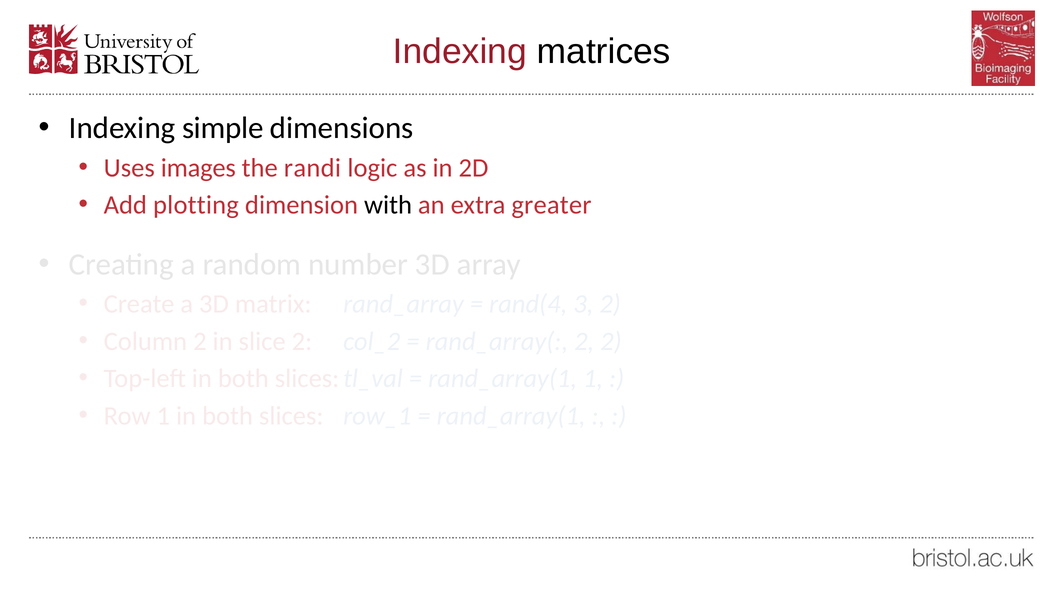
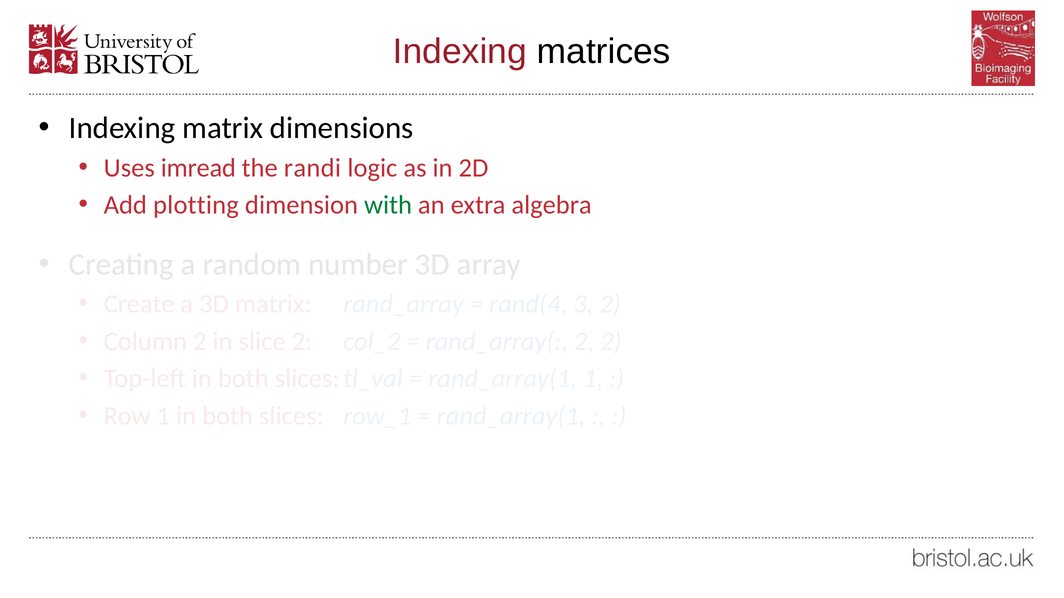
Indexing simple: simple -> matrix
images: images -> imread
with colour: black -> green
greater: greater -> algebra
